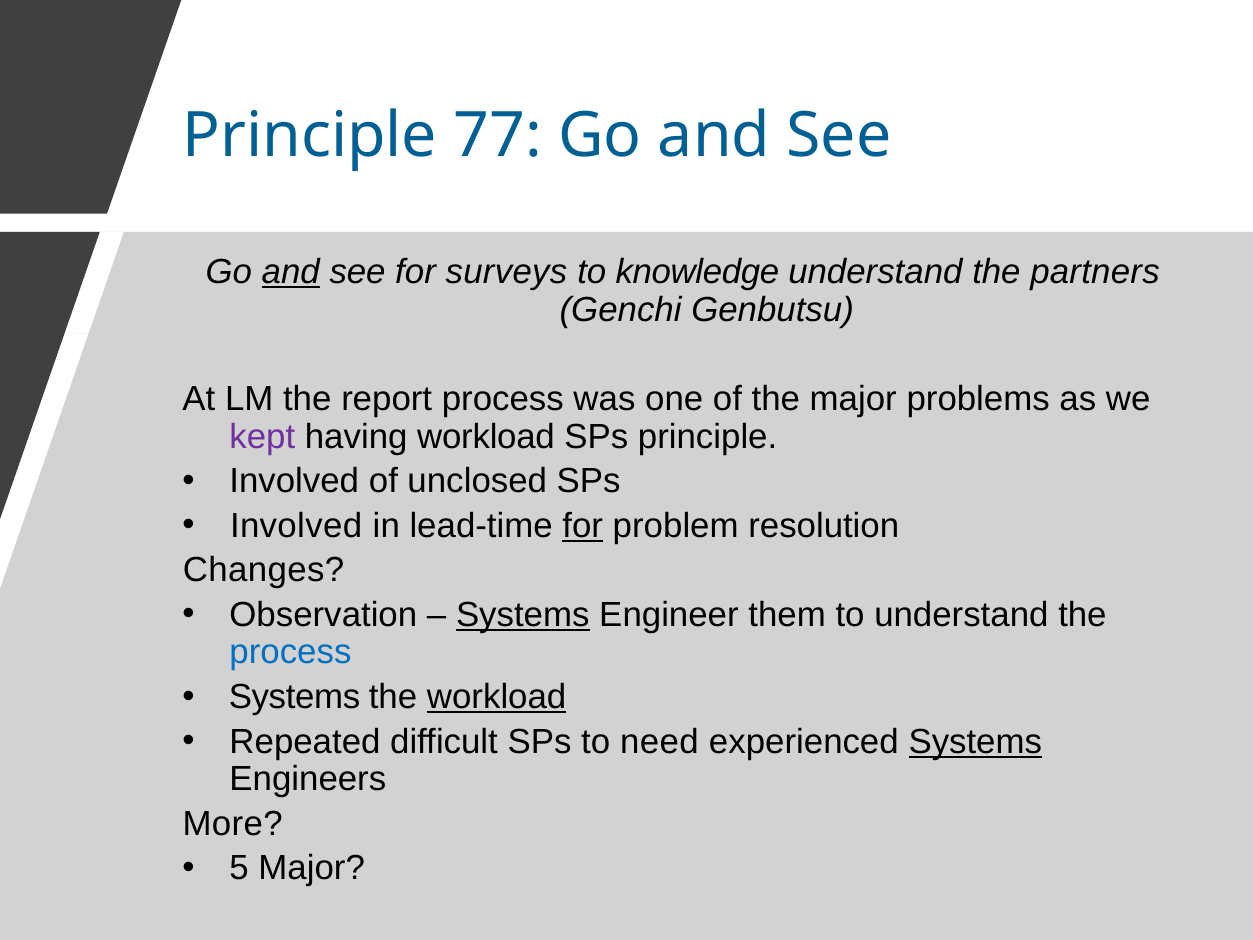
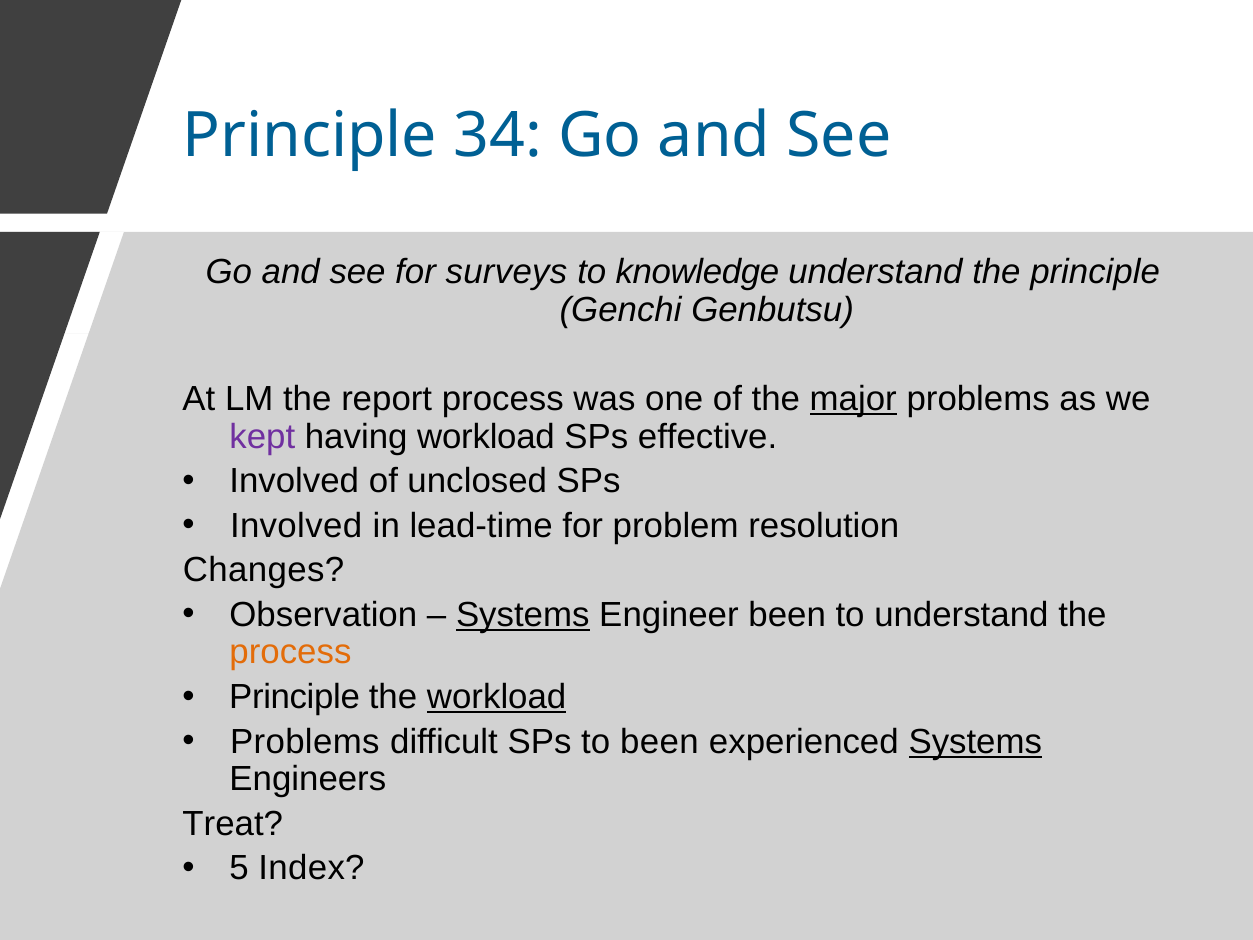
77: 77 -> 34
and at (291, 272) underline: present -> none
the partners: partners -> principle
major at (853, 399) underline: none -> present
SPs principle: principle -> effective
for at (583, 526) underline: present -> none
Engineer them: them -> been
process at (290, 652) colour: blue -> orange
Systems at (295, 697): Systems -> Principle
Repeated at (305, 741): Repeated -> Problems
to need: need -> been
More: More -> Treat
5 Major: Major -> Index
